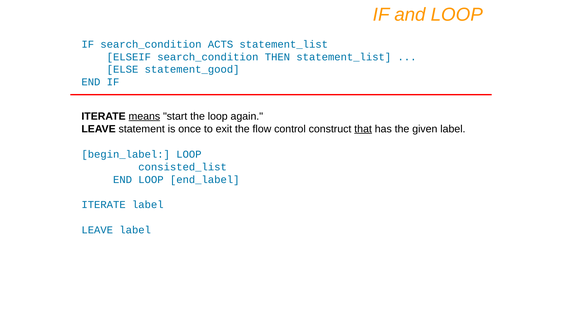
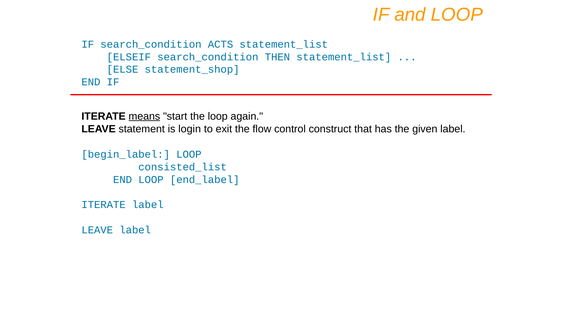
statement_good: statement_good -> statement_shop
once: once -> login
that underline: present -> none
